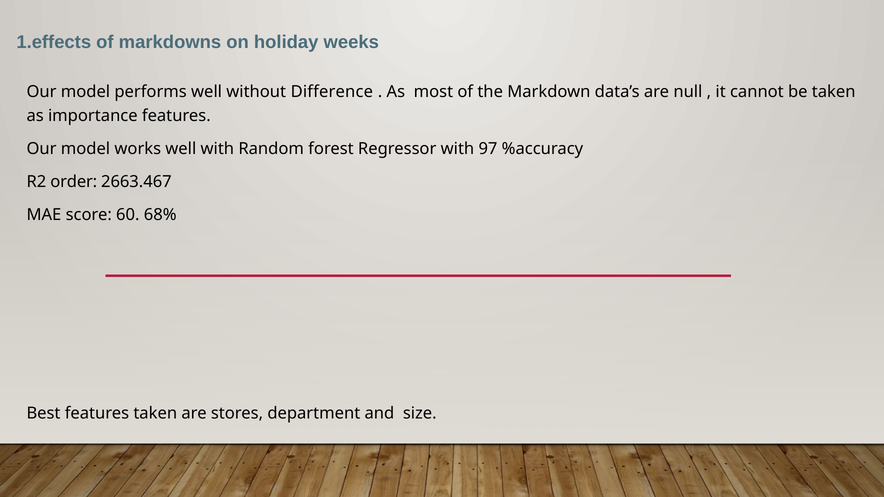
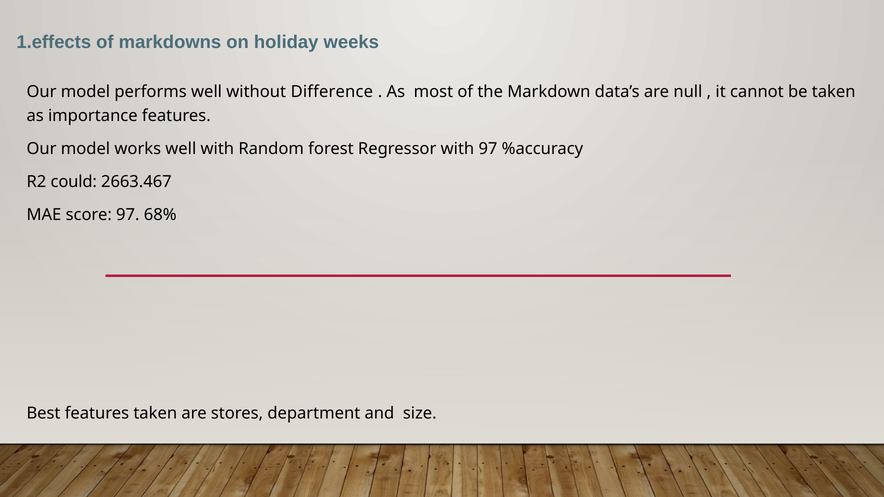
order: order -> could
score 60: 60 -> 97
